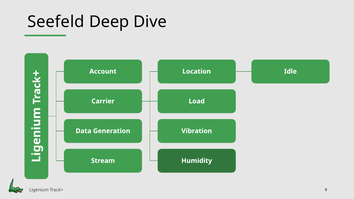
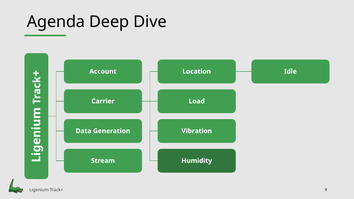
Seefeld: Seefeld -> Agenda
